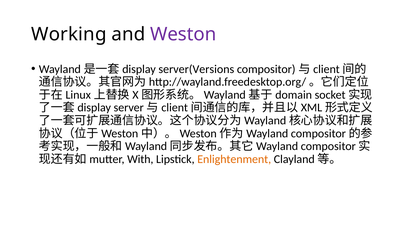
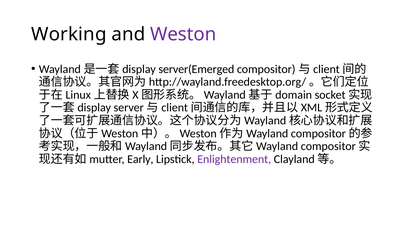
server(Versions: server(Versions -> server(Emerged
With: With -> Early
Enlightenment colour: orange -> purple
